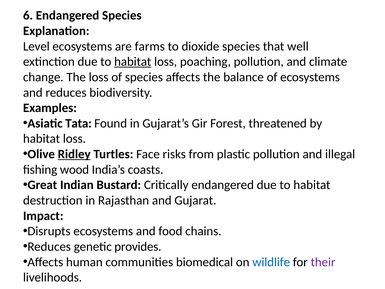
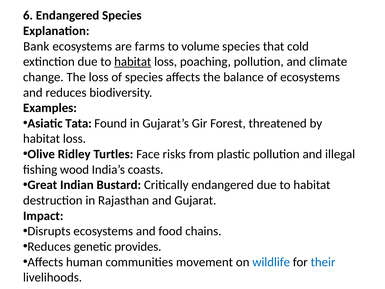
Level: Level -> Bank
dioxide: dioxide -> volume
well: well -> cold
Ridley underline: present -> none
biomedical: biomedical -> movement
their colour: purple -> blue
